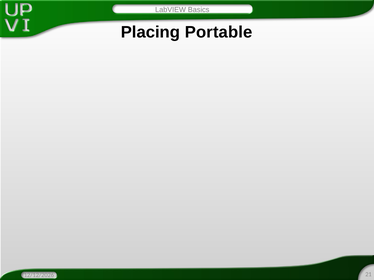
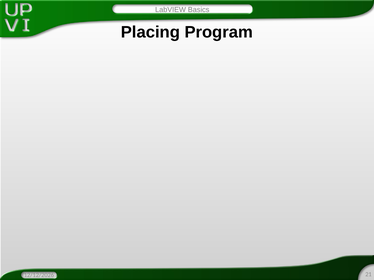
Portable: Portable -> Program
